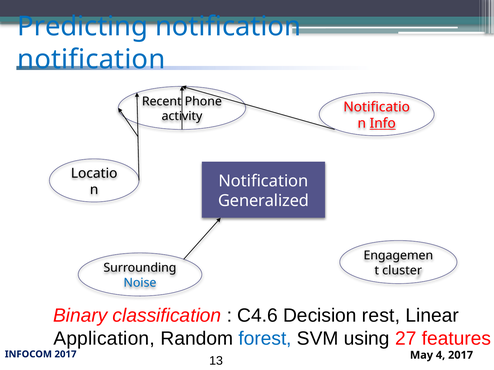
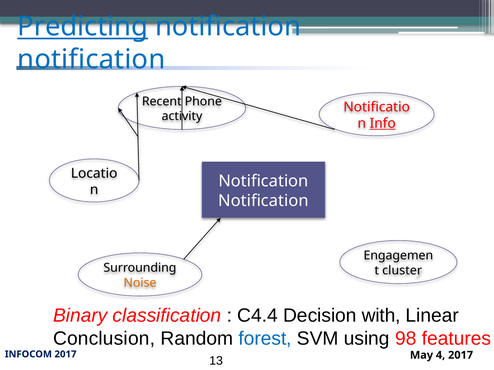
Predicting underline: none -> present
Generalized at (264, 201): Generalized -> Notification
Noise colour: blue -> orange
C4.6: C4.6 -> C4.4
rest: rest -> with
Application: Application -> Conclusion
27: 27 -> 98
